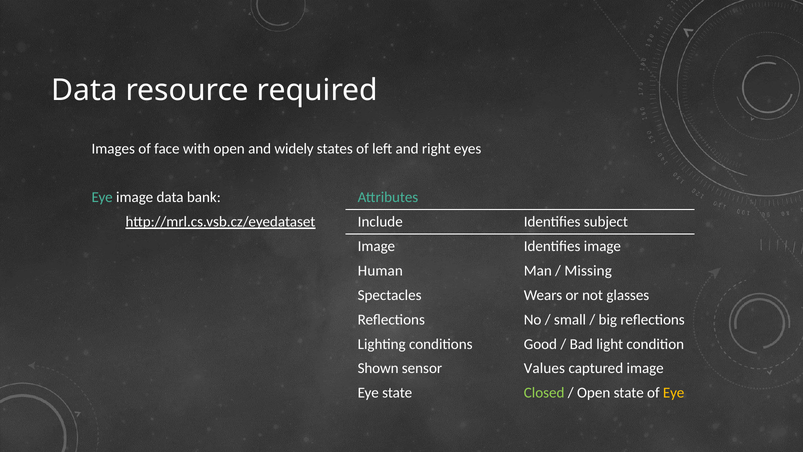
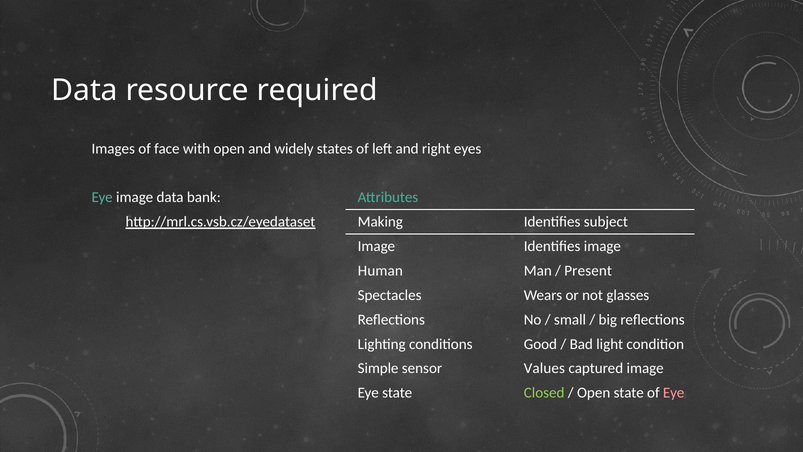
Include: Include -> Making
Missing: Missing -> Present
Shown: Shown -> Simple
Eye at (674, 393) colour: yellow -> pink
